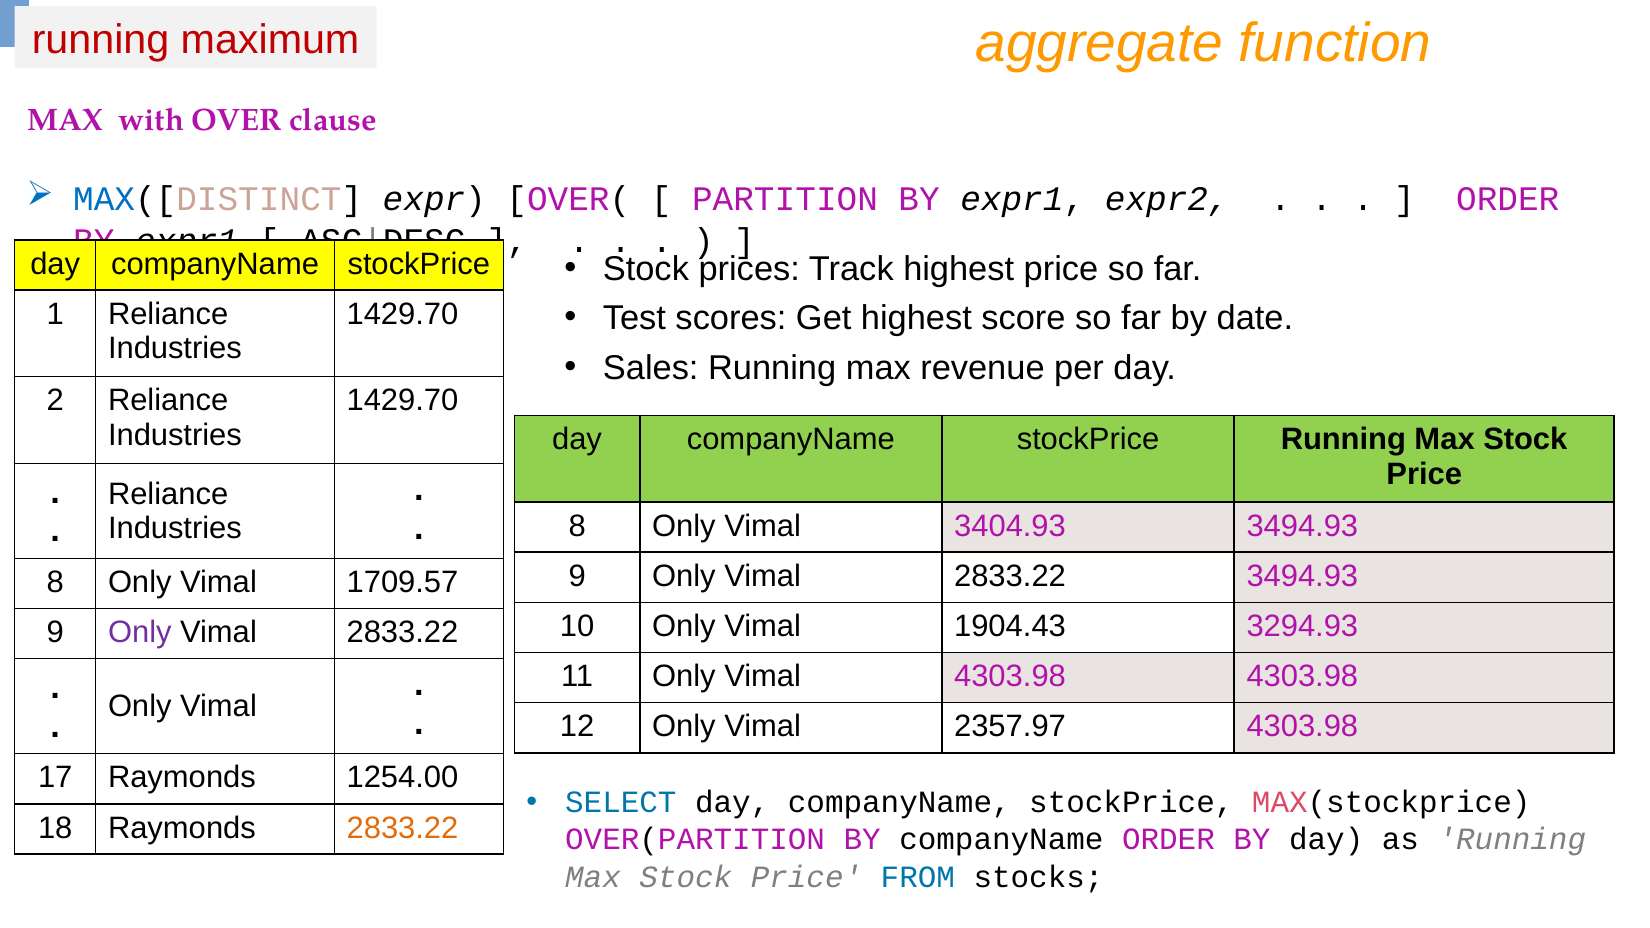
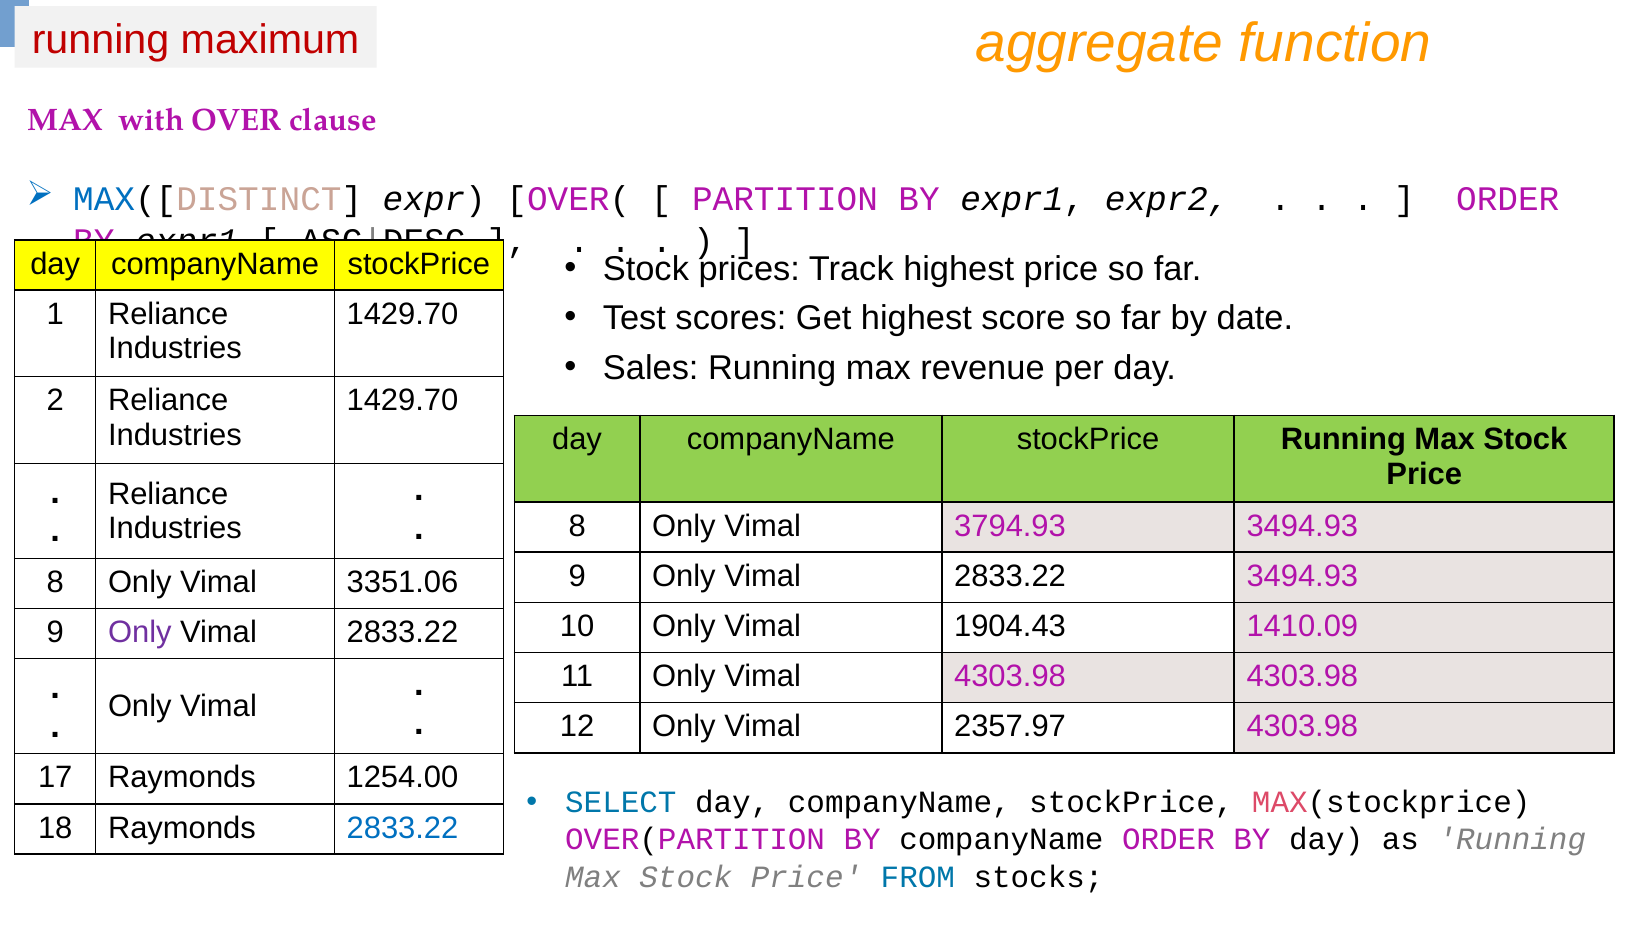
3404.93: 3404.93 -> 3794.93
1709.57: 1709.57 -> 3351.06
3294.93: 3294.93 -> 1410.09
2833.22 at (402, 828) colour: orange -> blue
